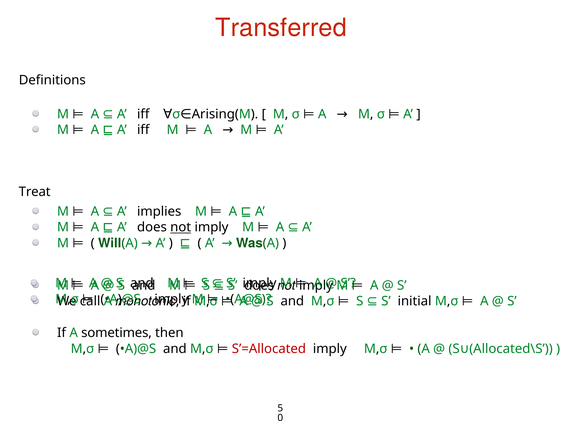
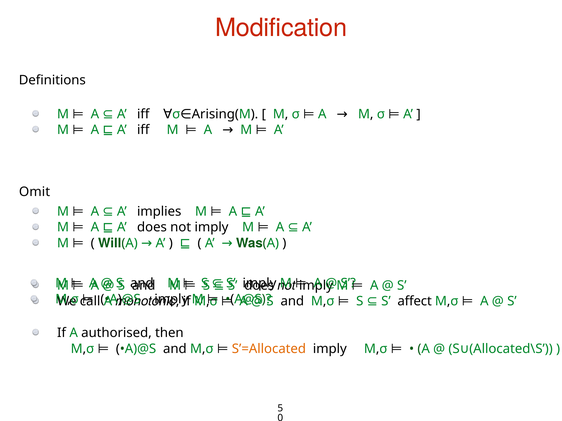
Transferred: Transferred -> Modification
Treat: Treat -> Omit
not at (181, 228) underline: present -> none
initial: initial -> affect
sometimes: sometimes -> authorised
S’=Allocated colour: red -> orange
